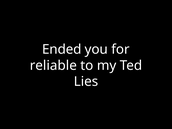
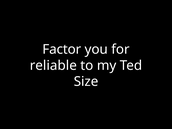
Ended: Ended -> Factor
Lies: Lies -> Size
